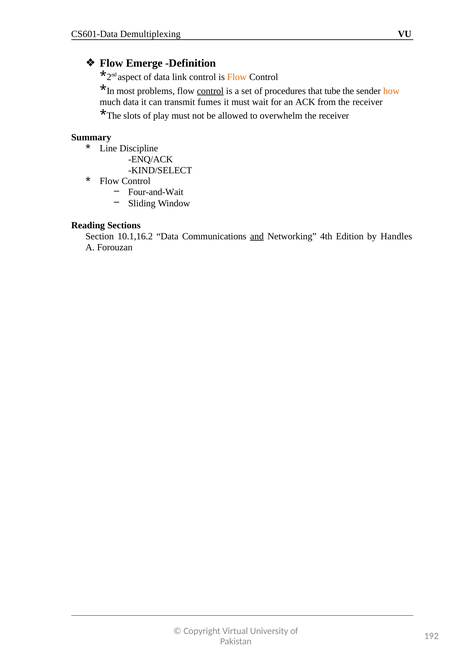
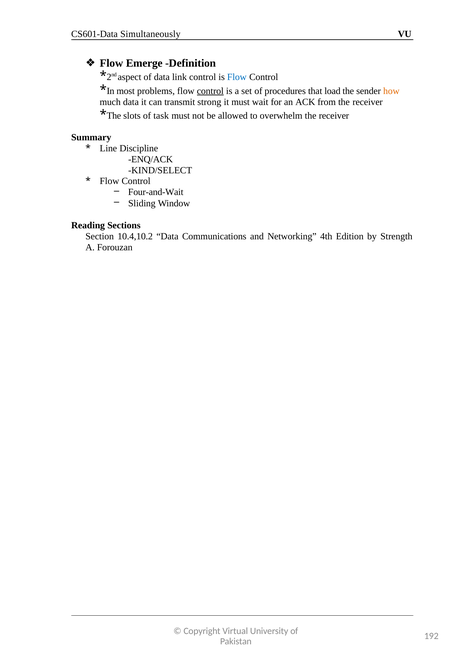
Demultiplexing: Demultiplexing -> Simultaneously
Flow at (237, 77) colour: orange -> blue
tube: tube -> load
fumes: fumes -> strong
play: play -> task
10.1,16.2: 10.1,16.2 -> 10.4,10.2
and underline: present -> none
Handles: Handles -> Strength
